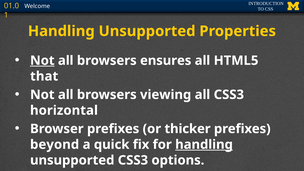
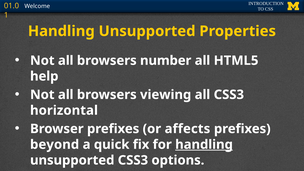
Not at (42, 61) underline: present -> none
ensures: ensures -> number
that: that -> help
thicker: thicker -> affects
